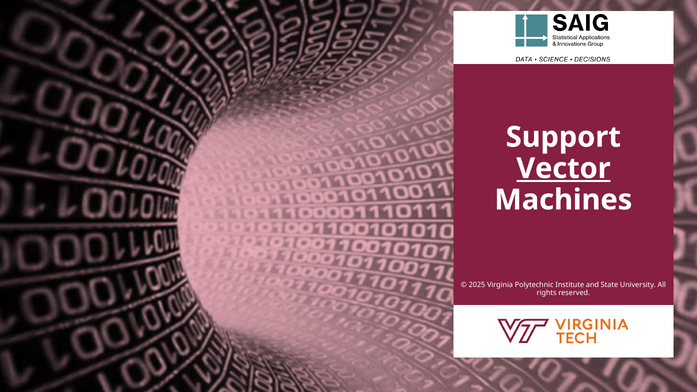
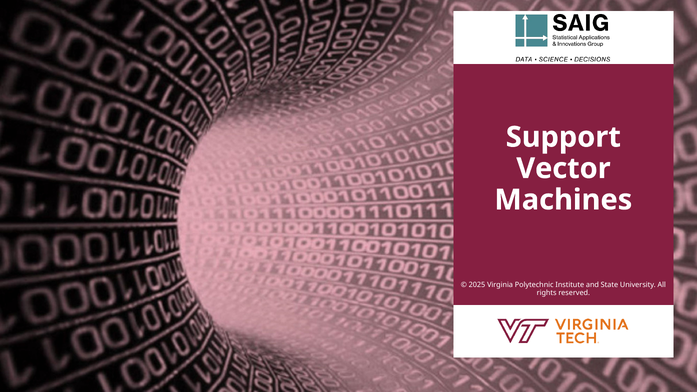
Vector underline: present -> none
